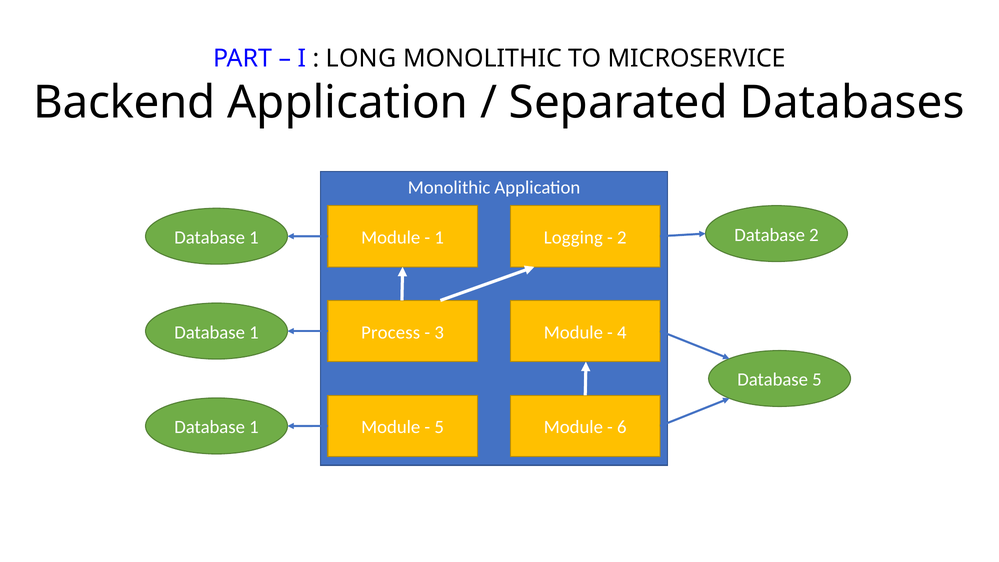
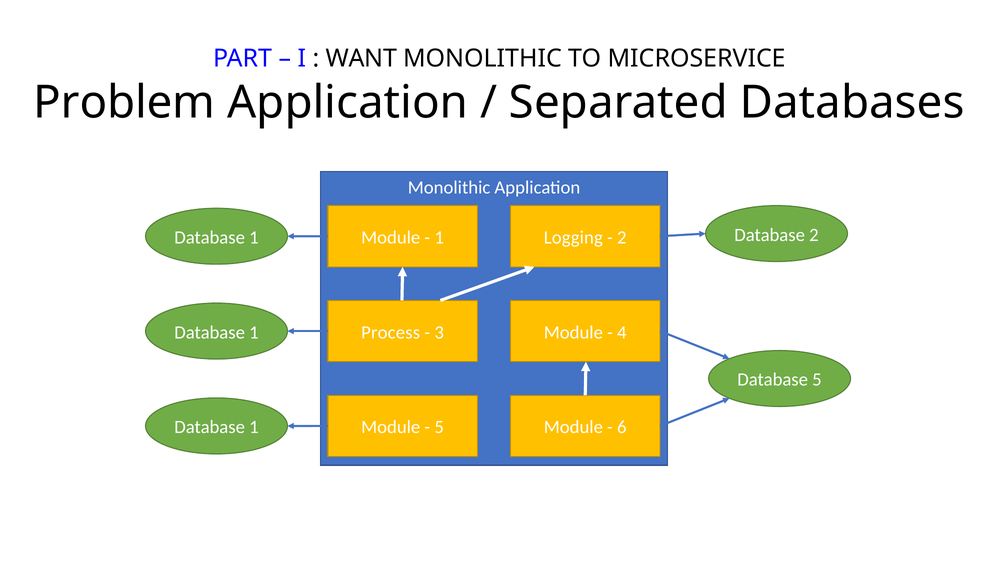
LONG: LONG -> WANT
Backend: Backend -> Problem
